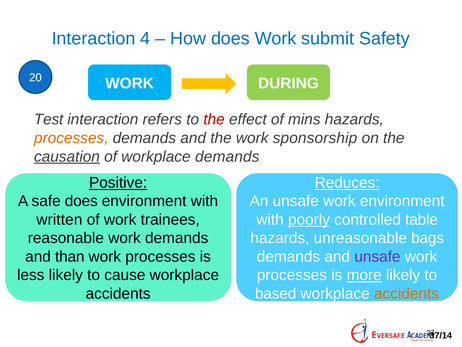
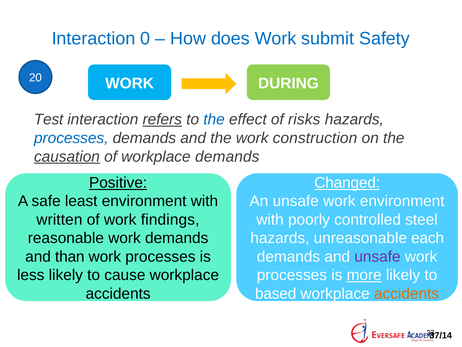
4: 4 -> 0
refers underline: none -> present
the at (214, 119) colour: red -> blue
mins: mins -> risks
processes at (71, 138) colour: orange -> blue
sponsorship: sponsorship -> construction
Reduces: Reduces -> Changed
safe does: does -> least
trainees: trainees -> findings
poorly underline: present -> none
table: table -> steel
bags: bags -> each
